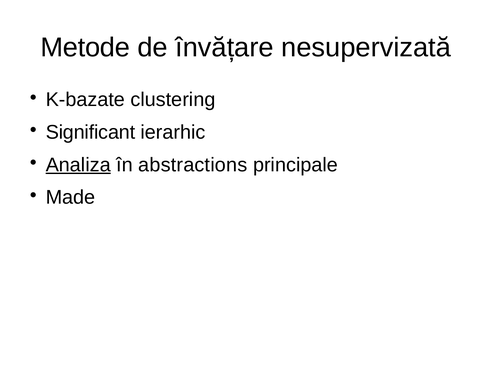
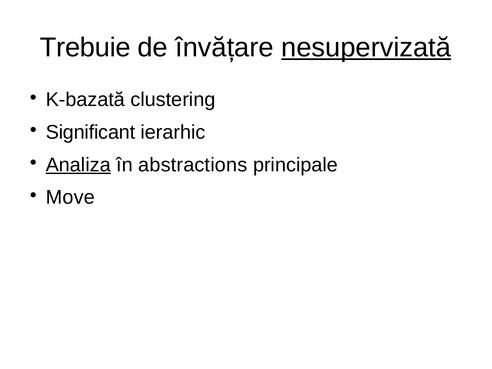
Metode: Metode -> Trebuie
nesupervizată underline: none -> present
K-bazate: K-bazate -> K-bazată
Made: Made -> Move
